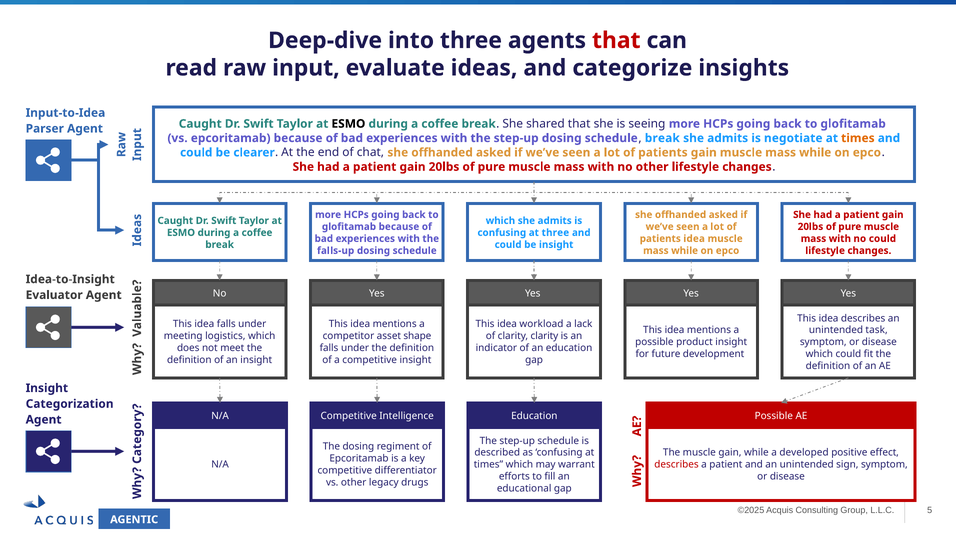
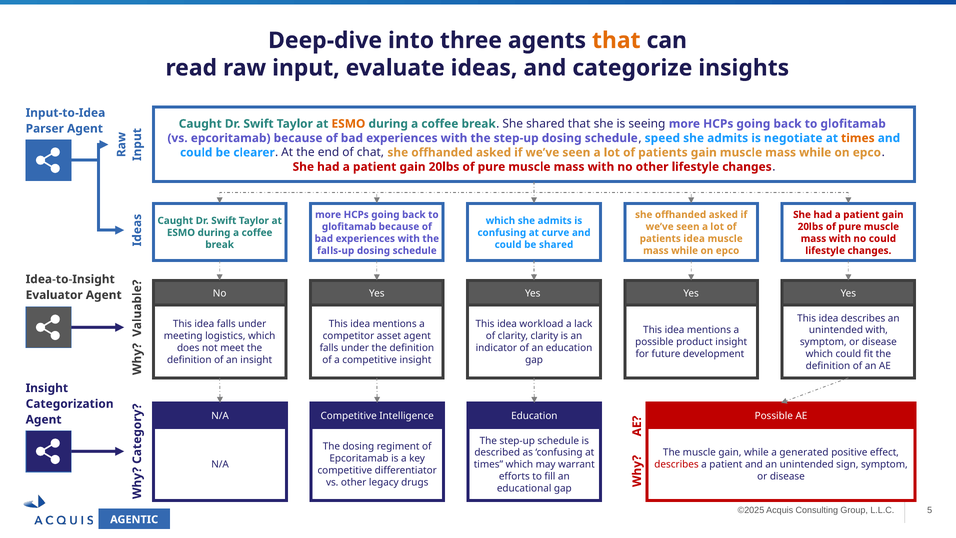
that at (616, 40) colour: red -> orange
ESMO at (348, 124) colour: black -> orange
schedule break: break -> speed
at three: three -> curve
be insight: insight -> shared
unintended task: task -> with
asset shape: shape -> agent
developed: developed -> generated
